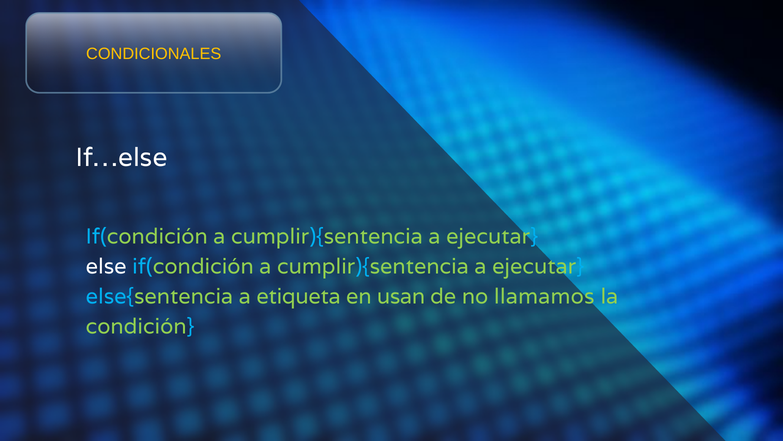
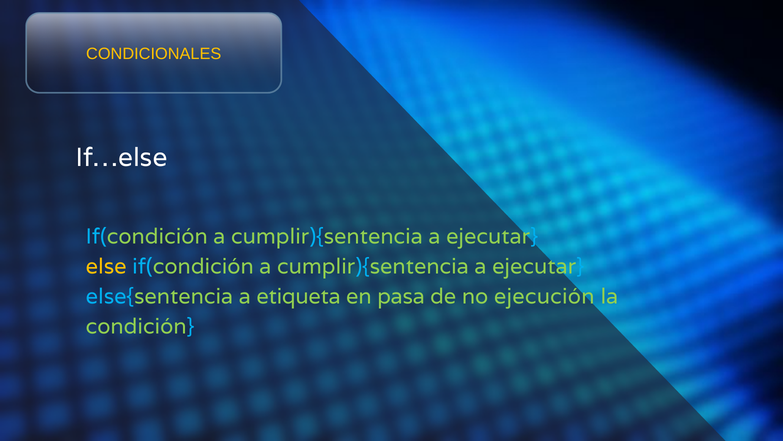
else colour: white -> yellow
usan: usan -> pasa
llamamos: llamamos -> ejecución
